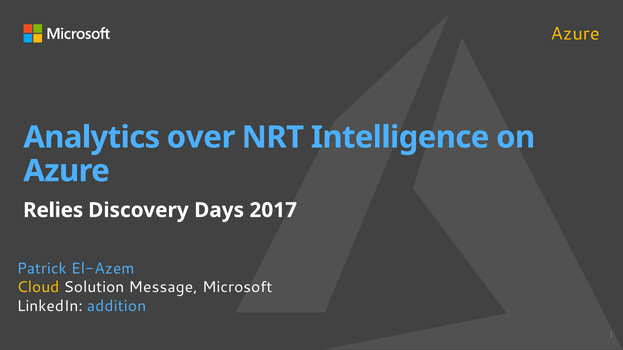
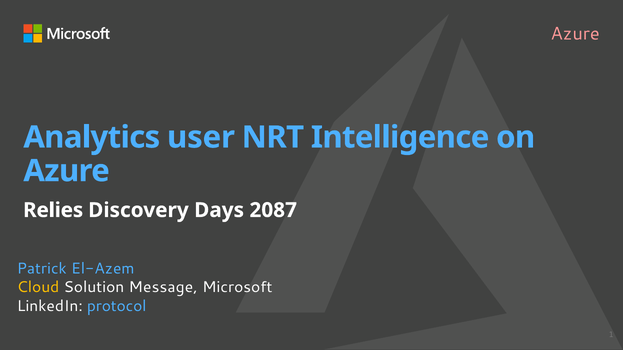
Azure at (575, 34) colour: yellow -> pink
over: over -> user
2017: 2017 -> 2087
addition: addition -> protocol
